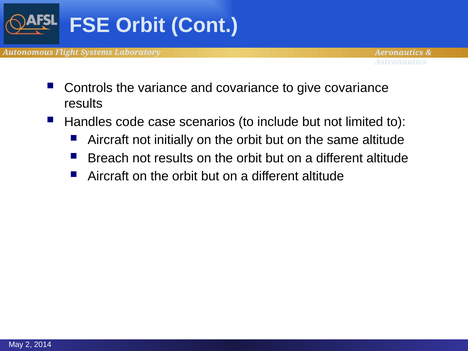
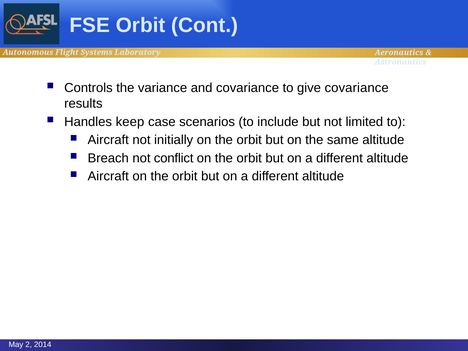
code: code -> keep
not results: results -> conflict
